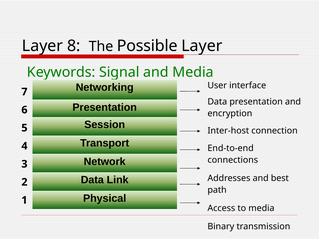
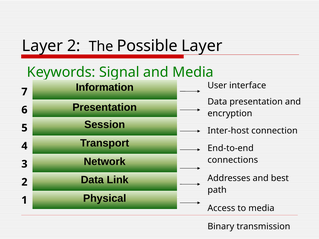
Layer 8: 8 -> 2
Networking: Networking -> Information
